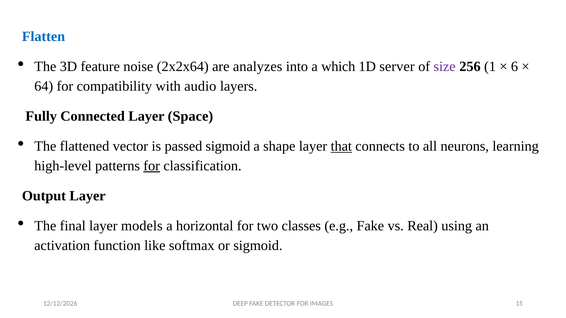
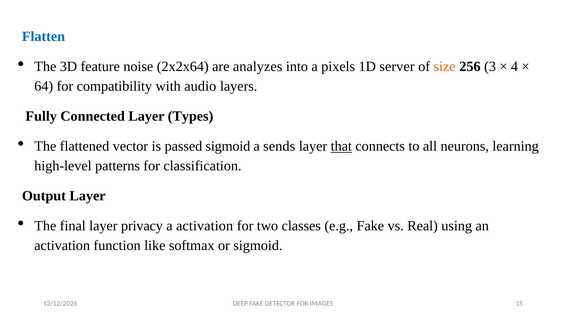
which: which -> pixels
size colour: purple -> orange
1: 1 -> 3
6: 6 -> 4
Space: Space -> Types
shape: shape -> sends
for at (152, 166) underline: present -> none
models: models -> privacy
a horizontal: horizontal -> activation
